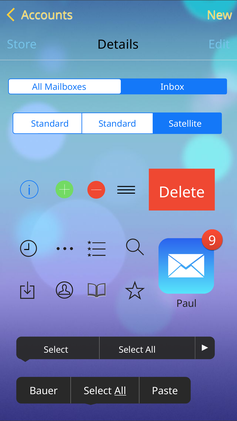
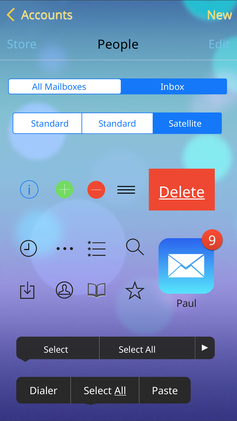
Details: Details -> People
Delete underline: none -> present
Bauer: Bauer -> Dialer
